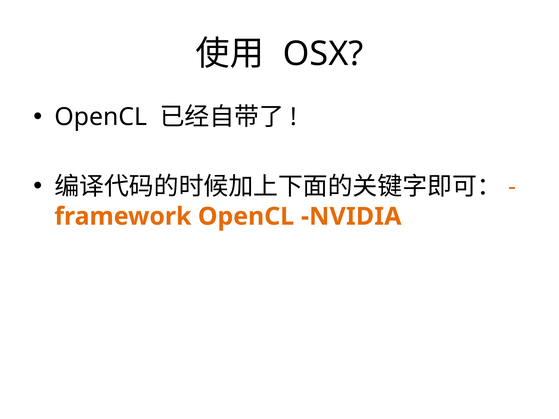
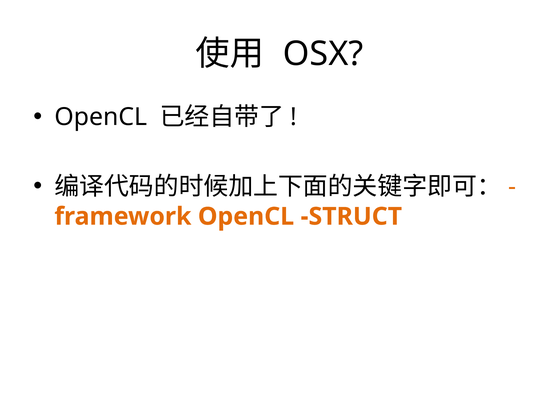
NVIDIA: NVIDIA -> STRUCT
